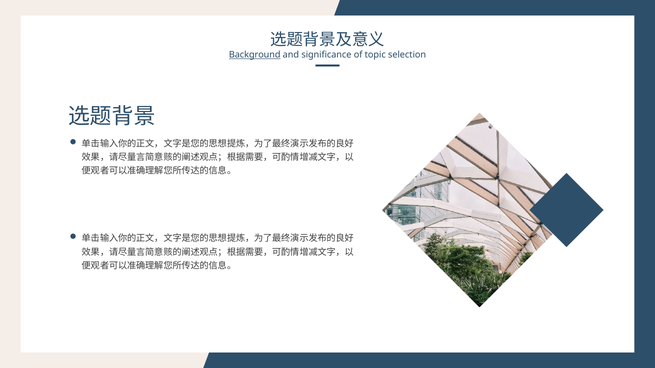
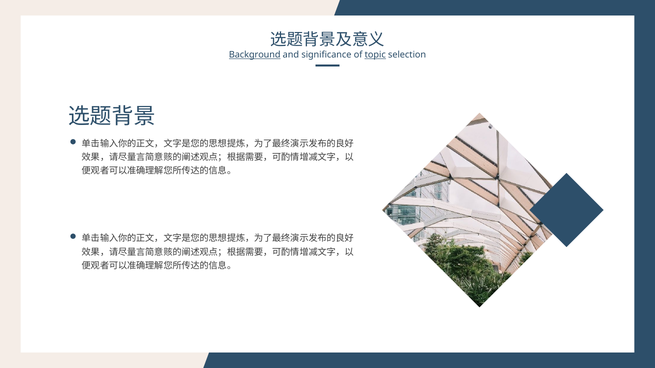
topic underline: none -> present
